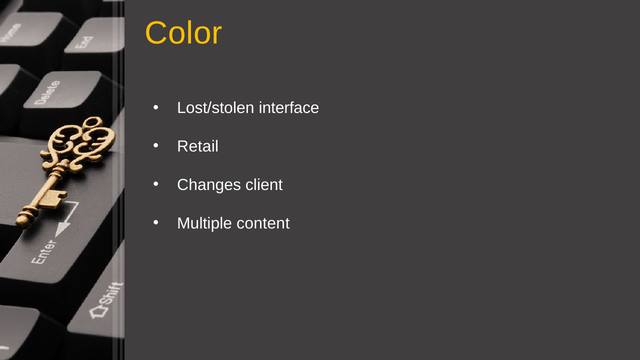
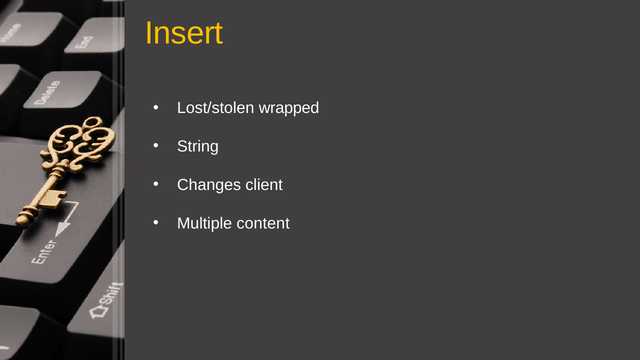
Color: Color -> Insert
interface: interface -> wrapped
Retail: Retail -> String
